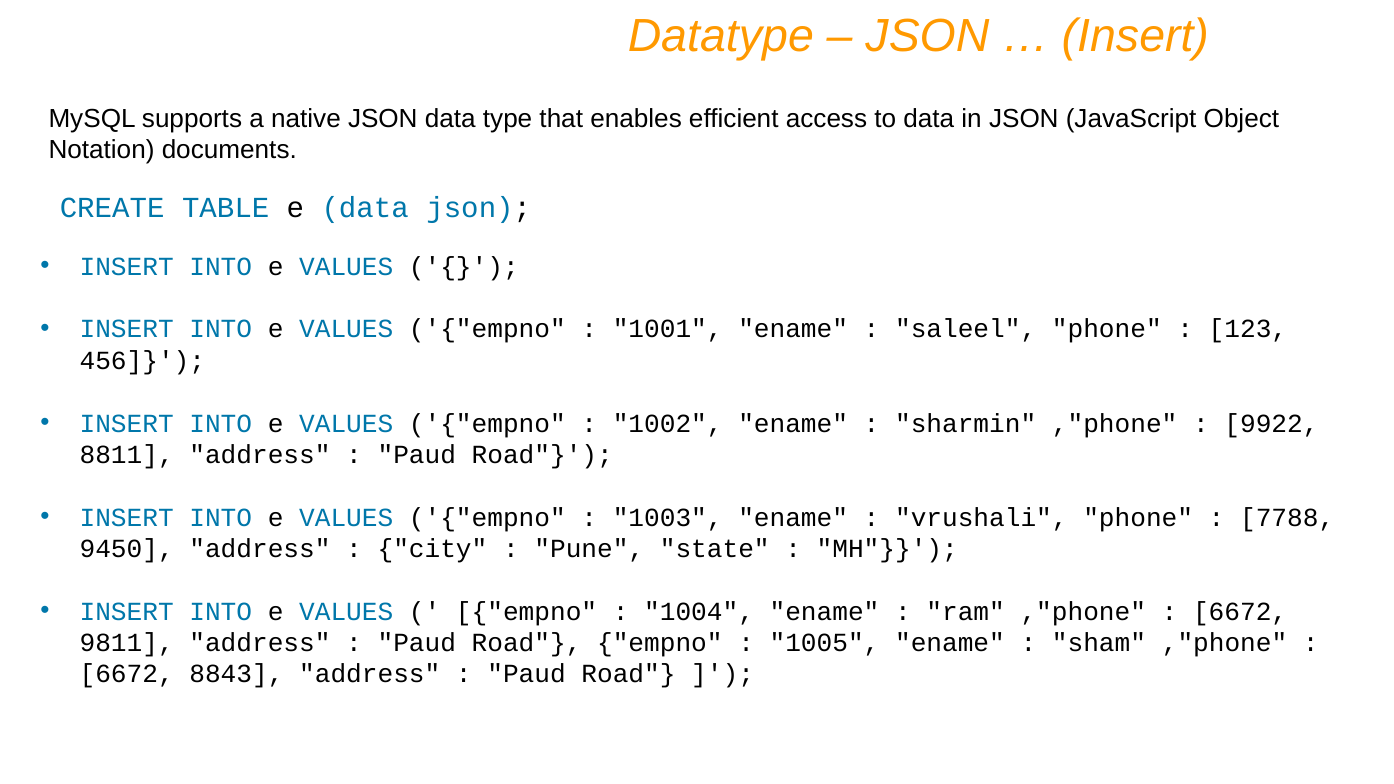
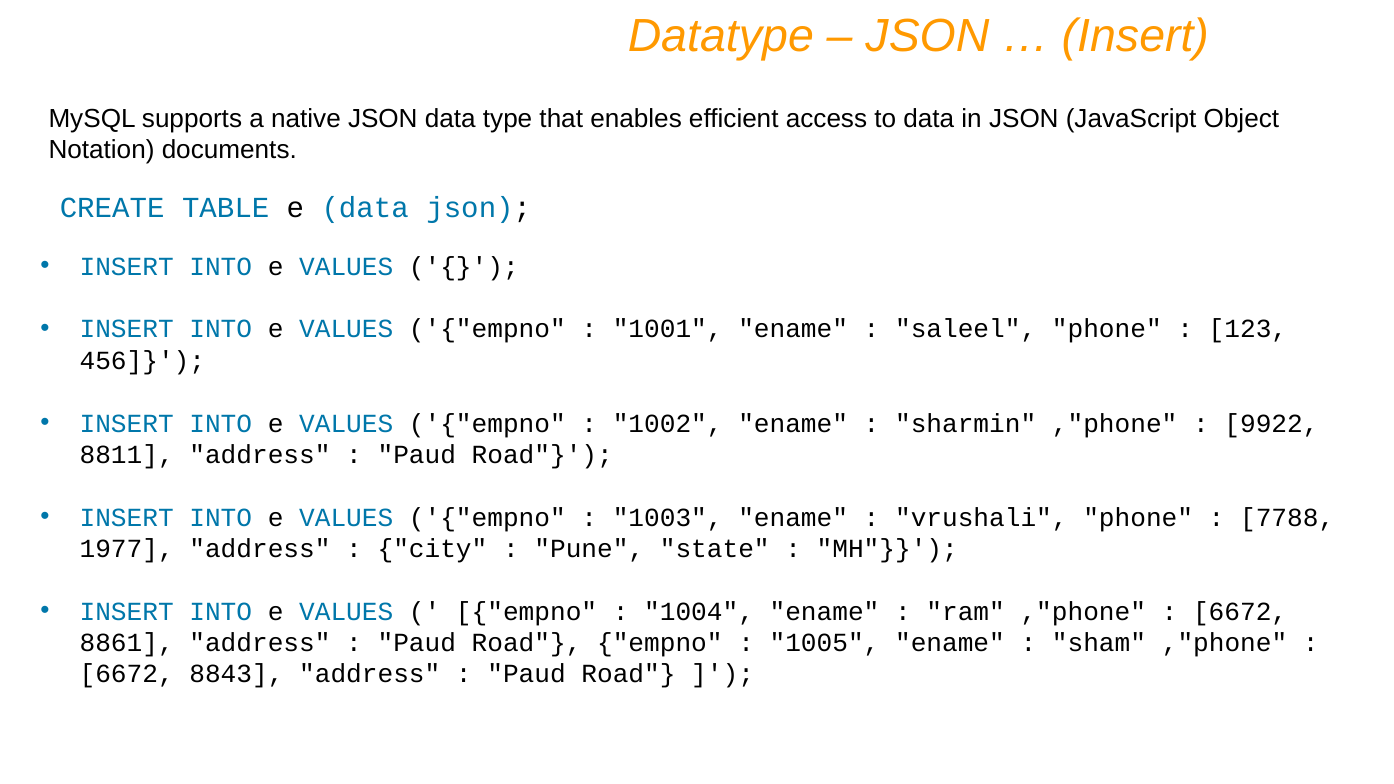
9450: 9450 -> 1977
9811: 9811 -> 8861
